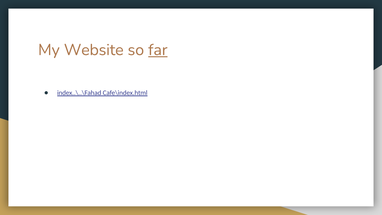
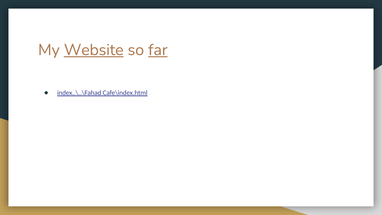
Website underline: none -> present
